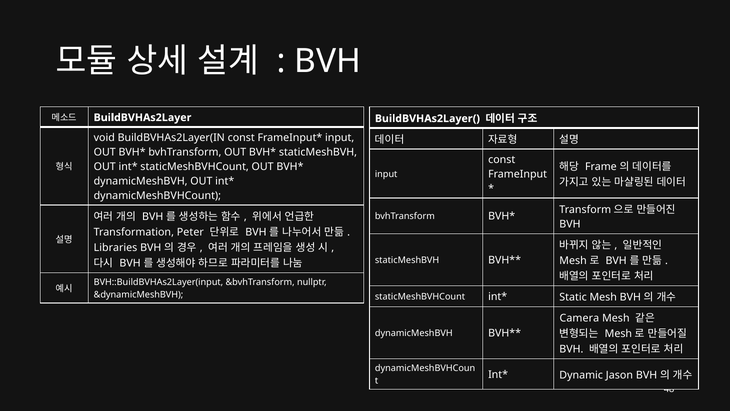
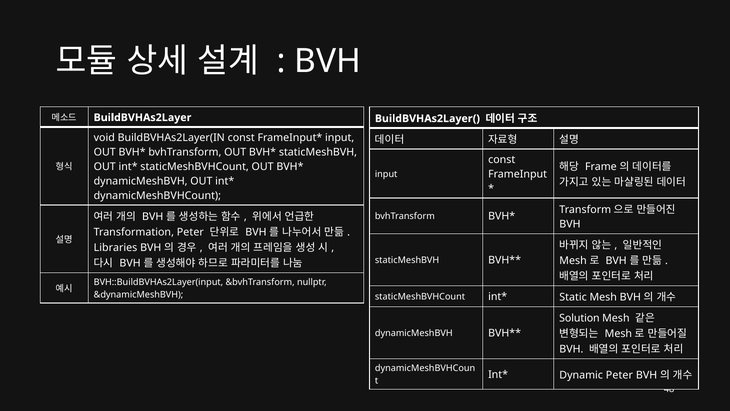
Camera: Camera -> Solution
Dynamic Jason: Jason -> Peter
